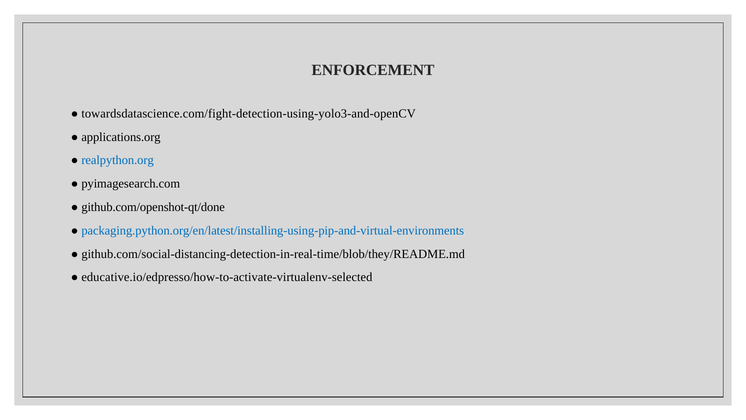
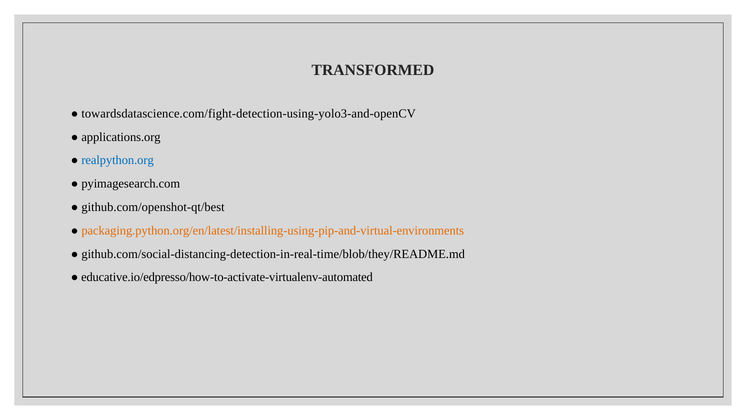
ENFORCEMENT: ENFORCEMENT -> TRANSFORMED
github.com/openshot-qt/done: github.com/openshot-qt/done -> github.com/openshot-qt/best
packaging.python.org/en/latest/installing-using-pip-and-virtual-environments colour: blue -> orange
educative.io/edpresso/how-to-activate-virtualenv-selected: educative.io/edpresso/how-to-activate-virtualenv-selected -> educative.io/edpresso/how-to-activate-virtualenv-automated
